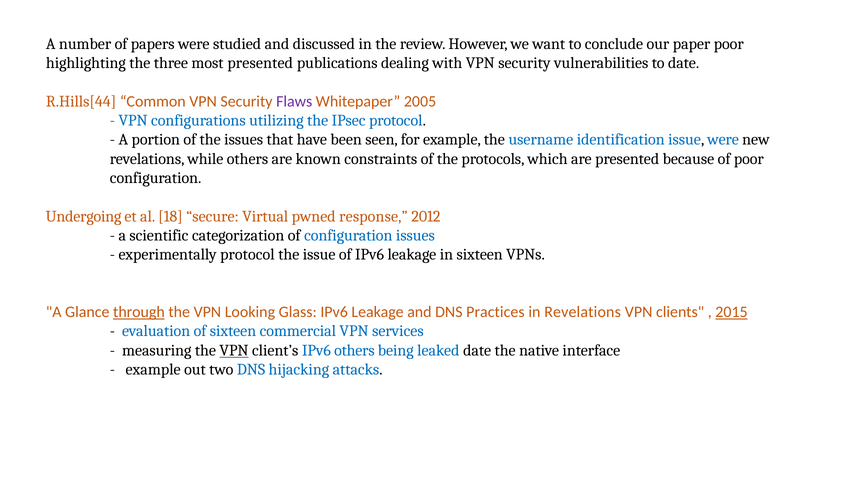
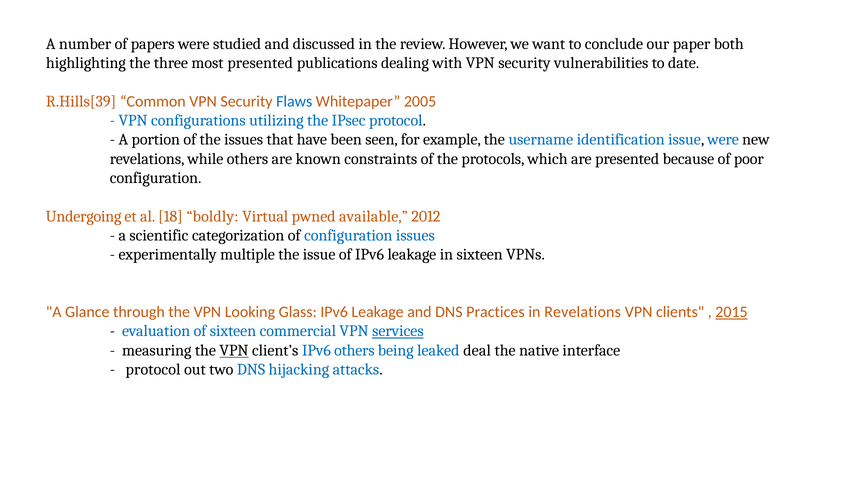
paper poor: poor -> both
R.Hills[44: R.Hills[44 -> R.Hills[39
Flaws colour: purple -> blue
secure: secure -> boldly
response: response -> available
experimentally protocol: protocol -> multiple
through underline: present -> none
services underline: none -> present
leaked date: date -> deal
example at (153, 369): example -> protocol
